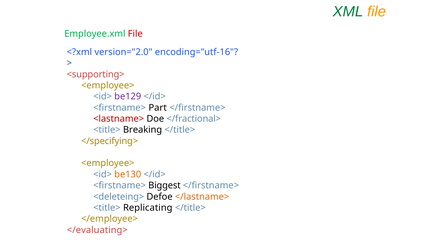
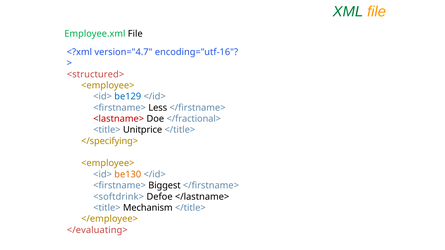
File at (135, 34) colour: red -> black
version="2.0: version="2.0 -> version="4.7
<supporting>: <supporting> -> <structured>
be129 colour: purple -> blue
Part: Part -> Less
Breaking: Breaking -> Unitprice
<deleteing>: <deleteing> -> <softdrink>
</lastname> colour: orange -> black
Replicating: Replicating -> Mechanism
